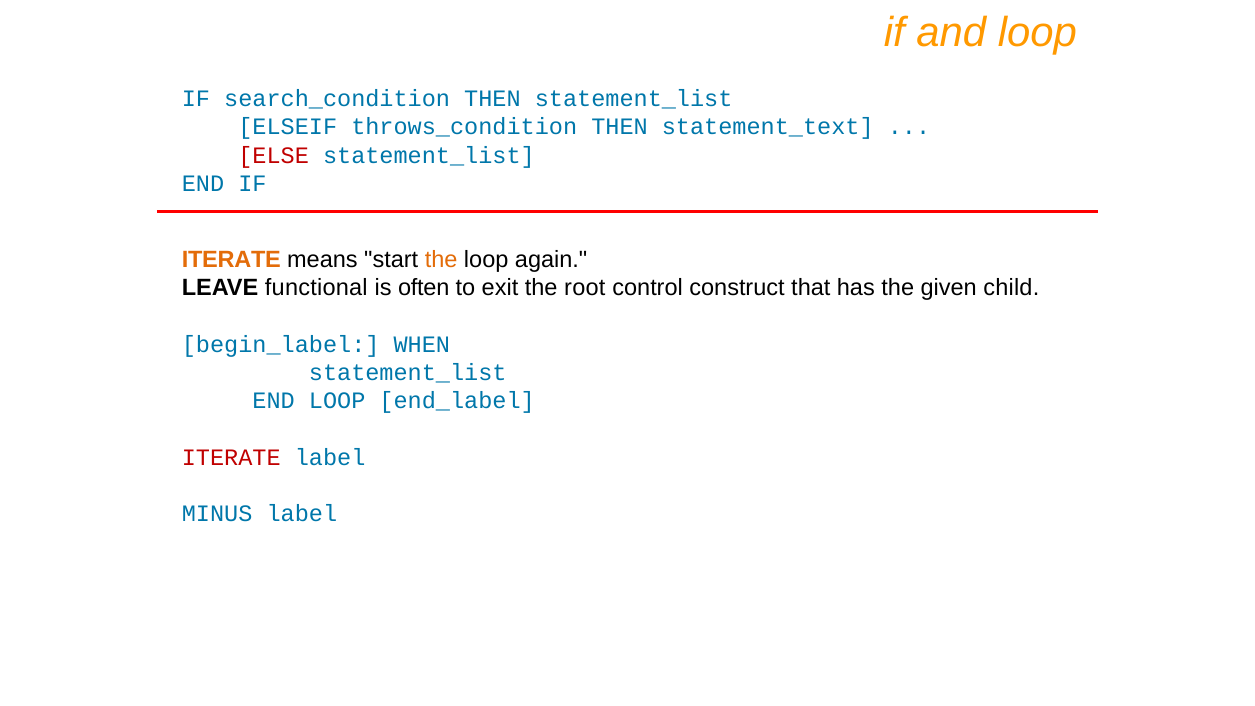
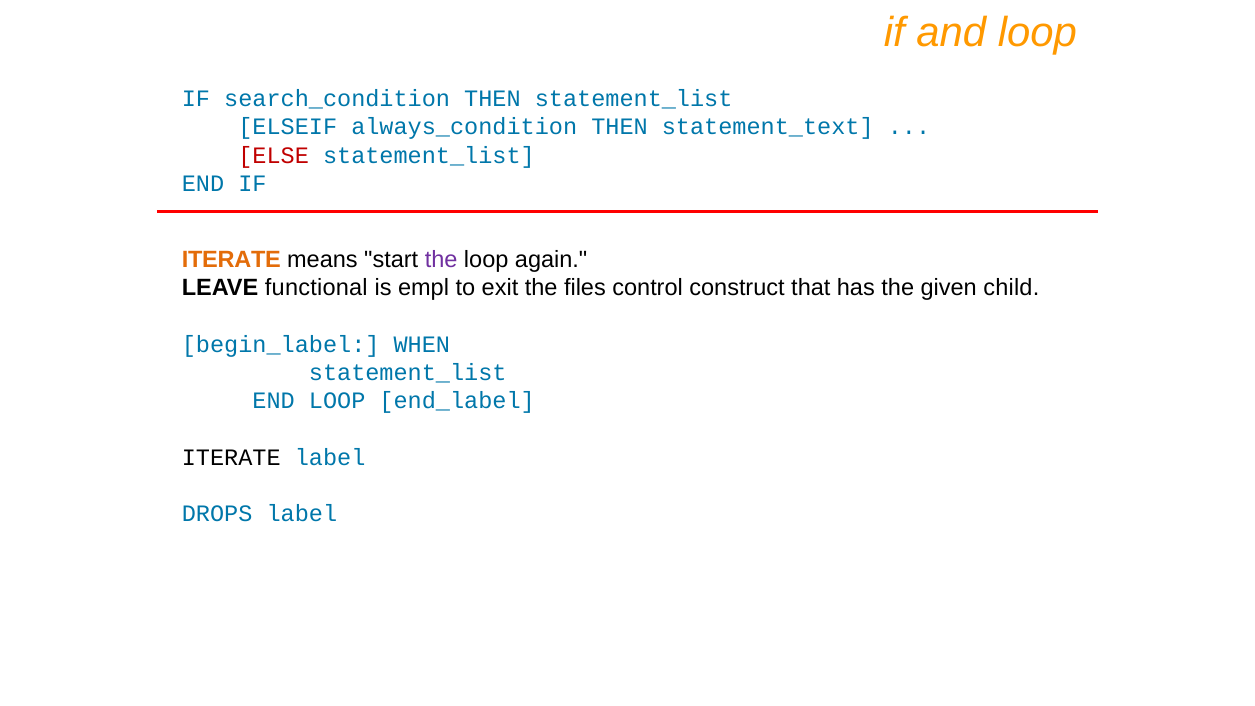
throws_condition: throws_condition -> always_condition
the at (441, 260) colour: orange -> purple
often: often -> empl
root: root -> files
ITERATE at (231, 458) colour: red -> black
MINUS: MINUS -> DROPS
